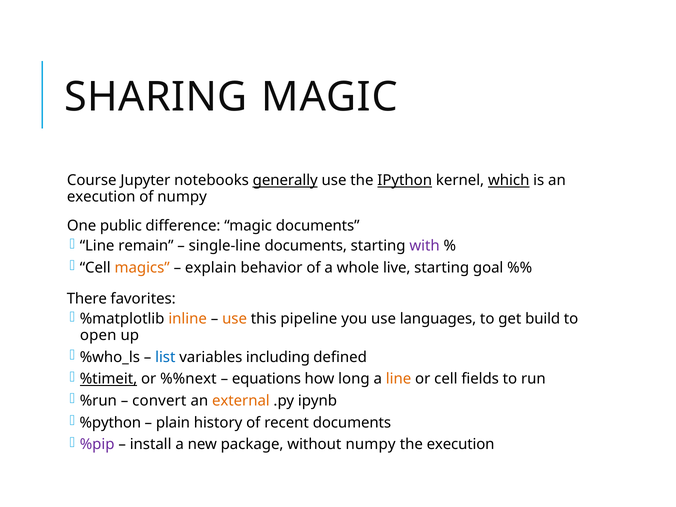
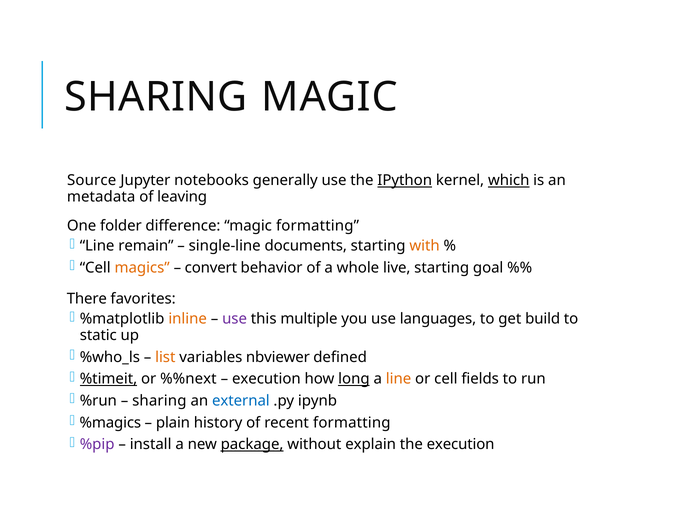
Course: Course -> Source
generally underline: present -> none
execution at (101, 197): execution -> metadata
of numpy: numpy -> leaving
public: public -> folder
magic documents: documents -> formatting
with colour: purple -> orange
explain: explain -> convert
use at (235, 319) colour: orange -> purple
pipeline: pipeline -> multiple
open: open -> static
list colour: blue -> orange
including: including -> nbviewer
equations at (266, 379): equations -> execution
long underline: none -> present
convert at (159, 401): convert -> sharing
external colour: orange -> blue
%python: %python -> %magics
recent documents: documents -> formatting
package underline: none -> present
without numpy: numpy -> explain
